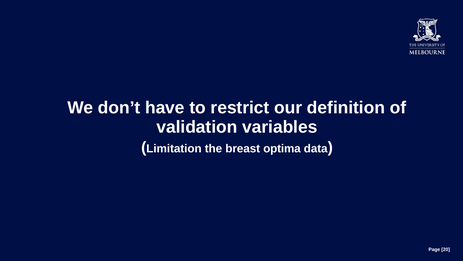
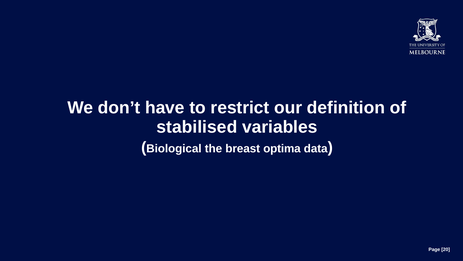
validation: validation -> stabilised
Limitation: Limitation -> Biological
